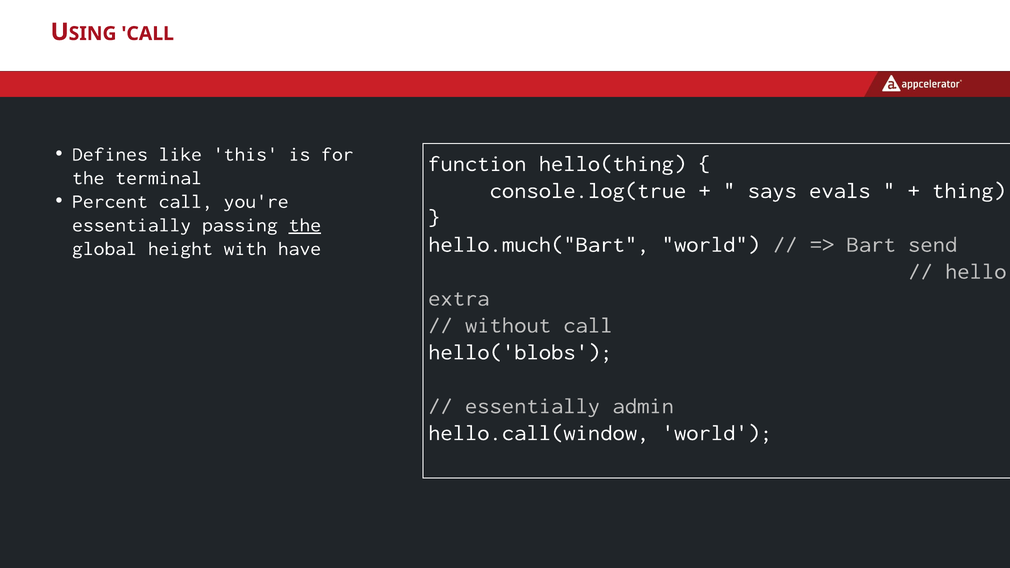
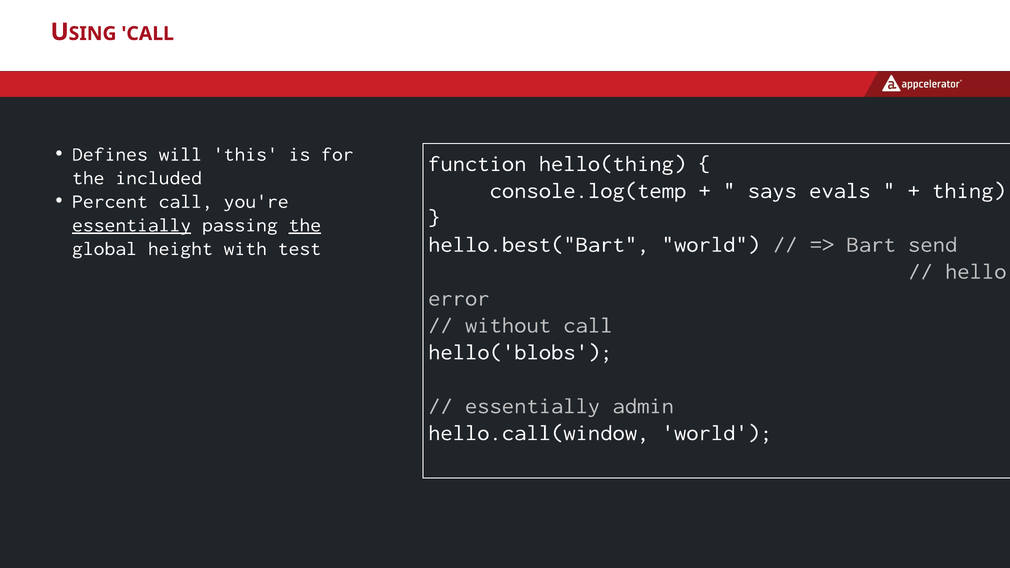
like: like -> will
terminal: terminal -> included
console.log(true: console.log(true -> console.log(temp
essentially at (132, 225) underline: none -> present
hello.much("Bart: hello.much("Bart -> hello.best("Bart
have: have -> test
extra: extra -> error
